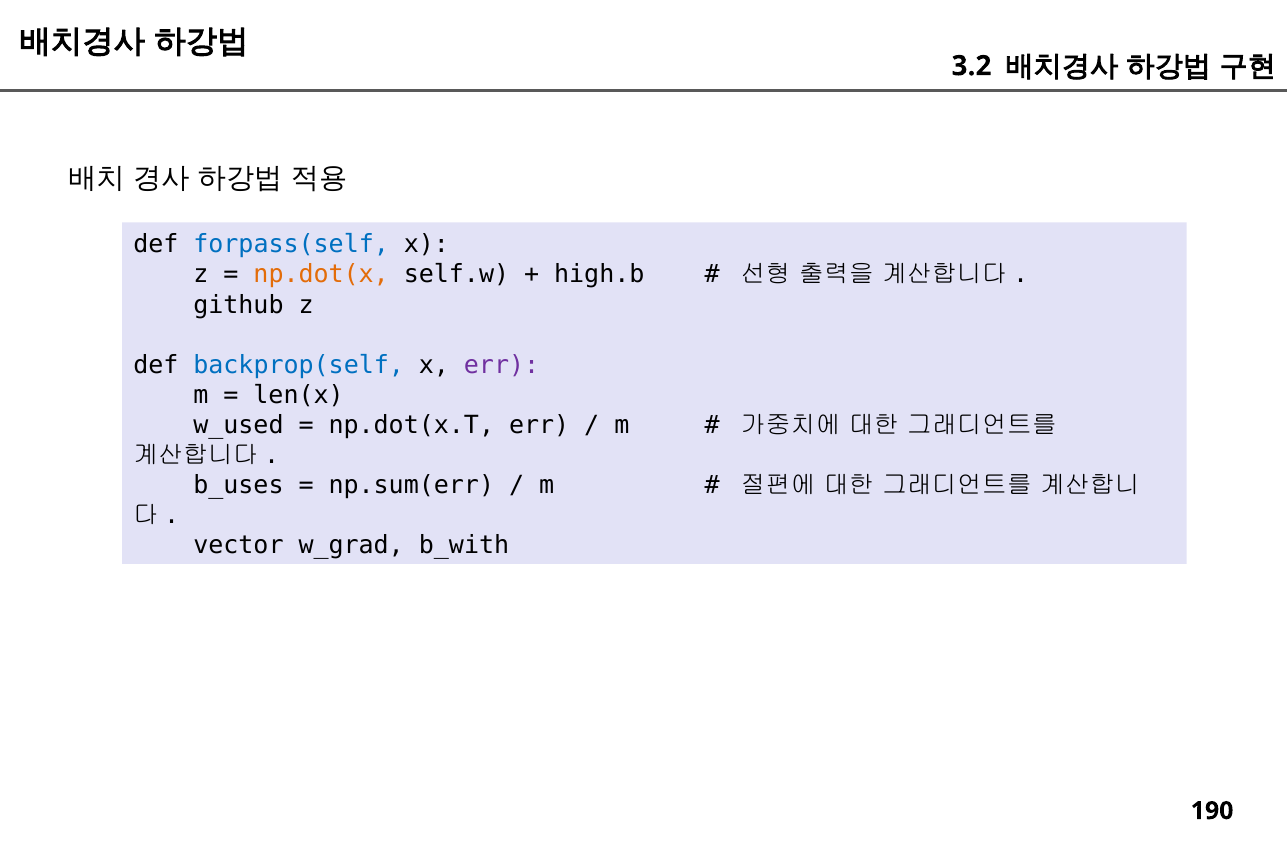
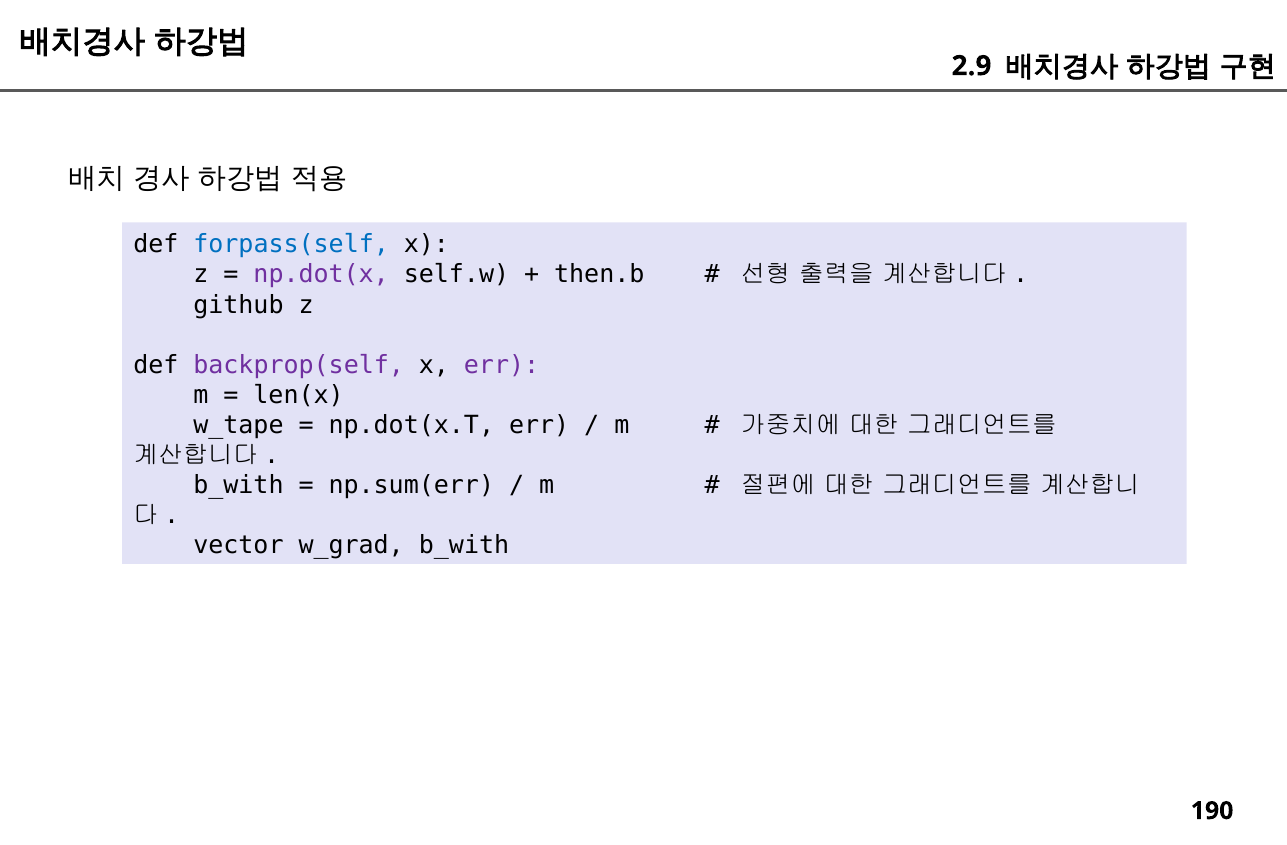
3.2: 3.2 -> 2.9
np.dot(x colour: orange -> purple
high.b: high.b -> then.b
backprop(self colour: blue -> purple
w_used: w_used -> w_tape
b_uses at (238, 485): b_uses -> b_with
